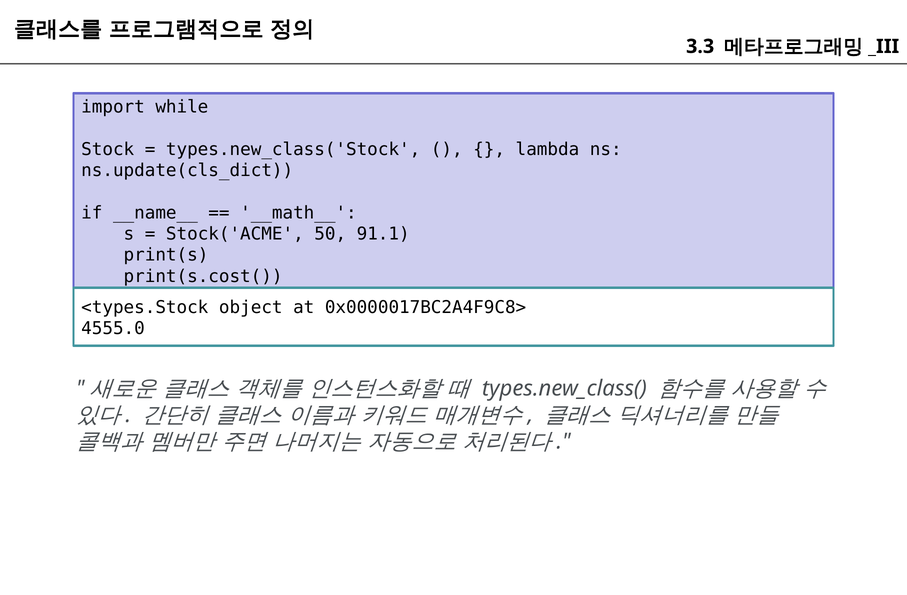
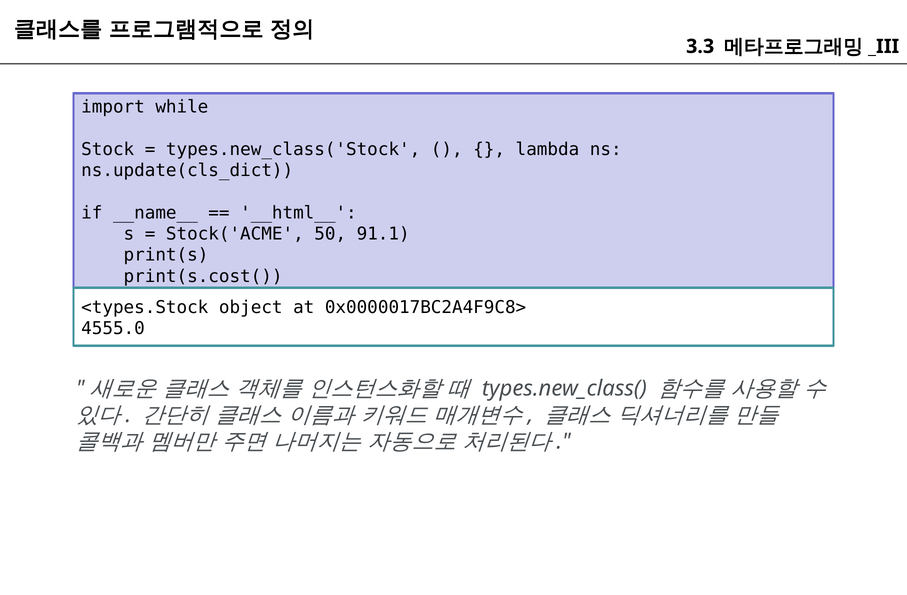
__math__: __math__ -> __html__
